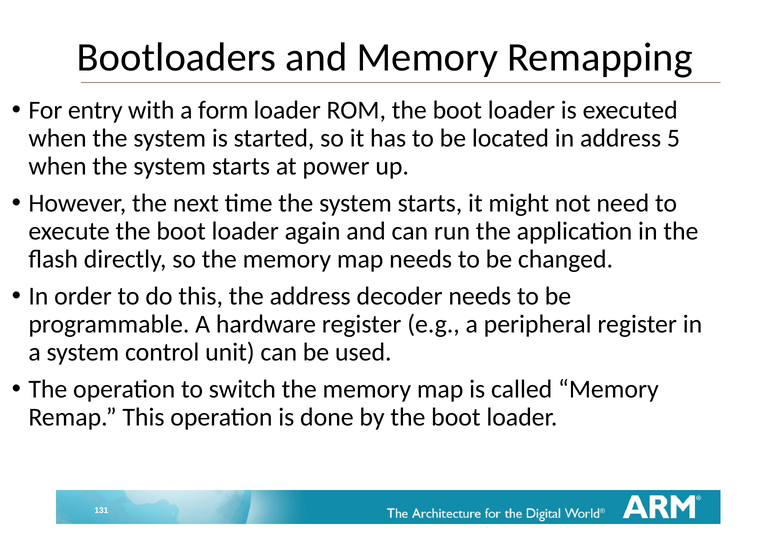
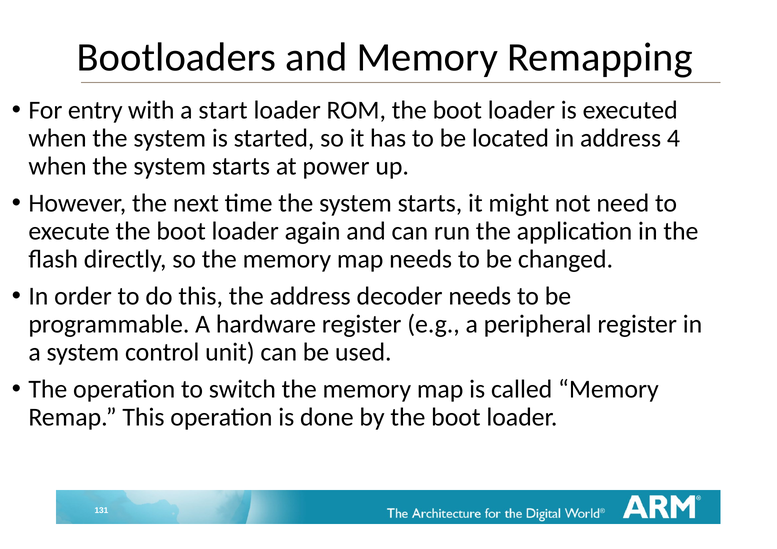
form: form -> start
5: 5 -> 4
